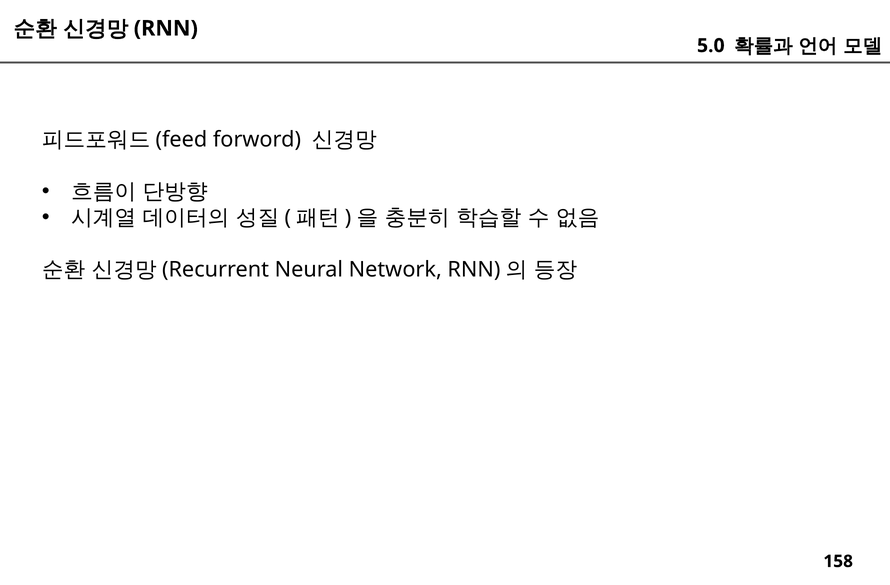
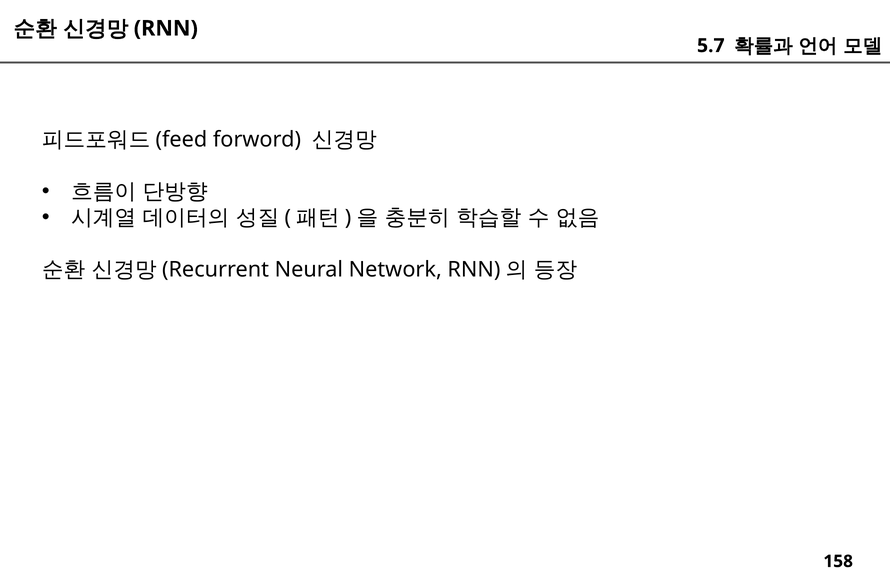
5.0: 5.0 -> 5.7
